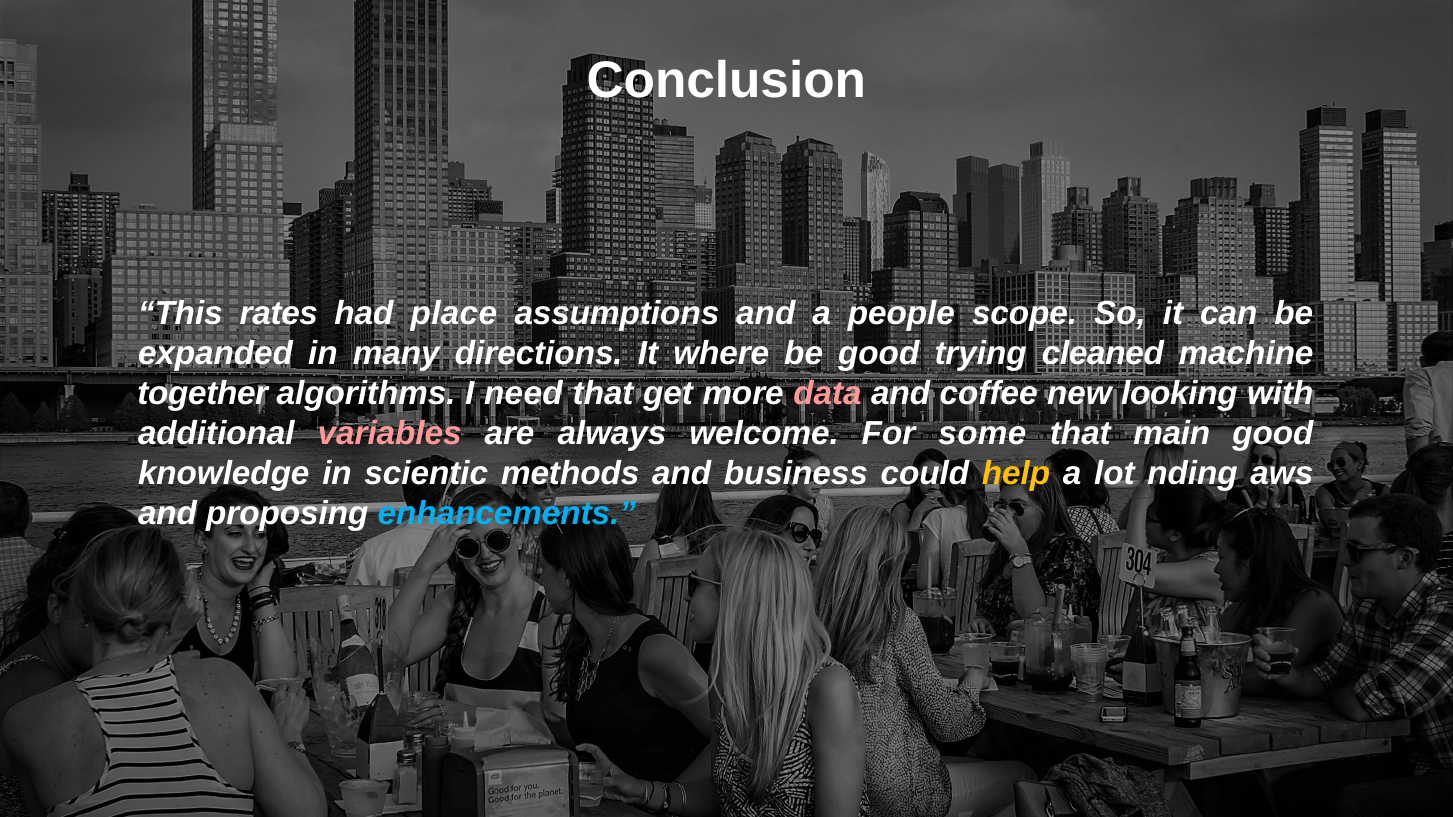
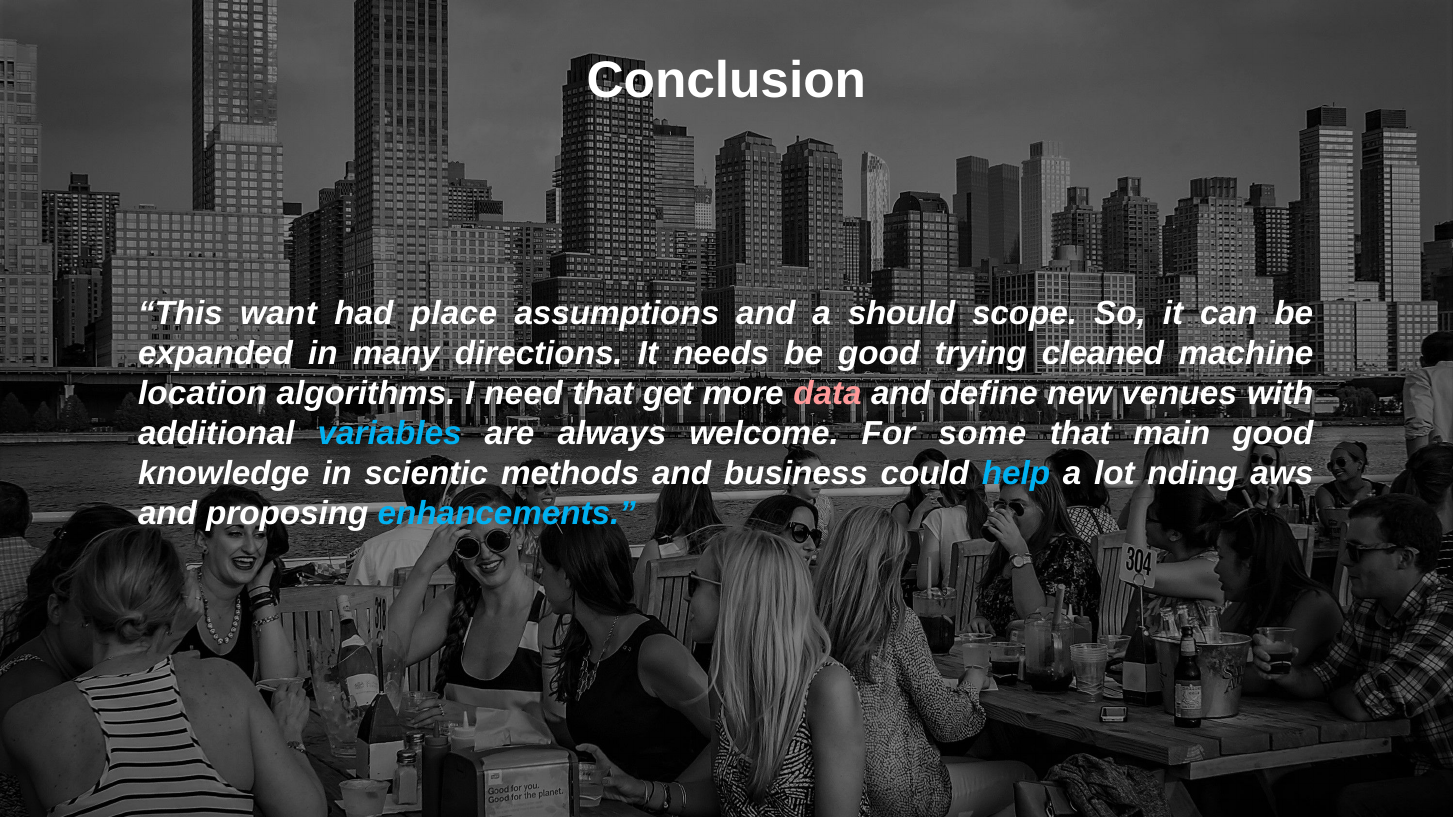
rates: rates -> want
people: people -> should
where: where -> needs
together: together -> location
coffee: coffee -> define
looking: looking -> venues
variables colour: pink -> light blue
help colour: yellow -> light blue
